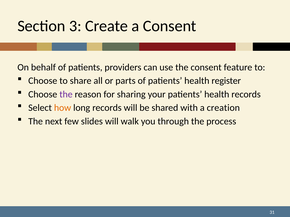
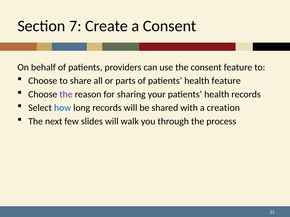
3: 3 -> 7
health register: register -> feature
how colour: orange -> blue
